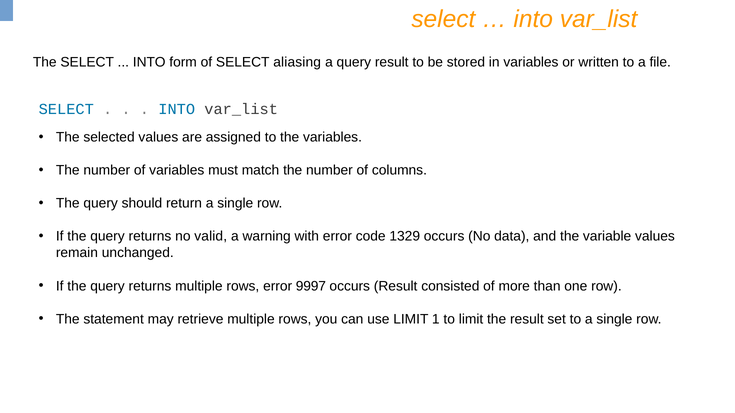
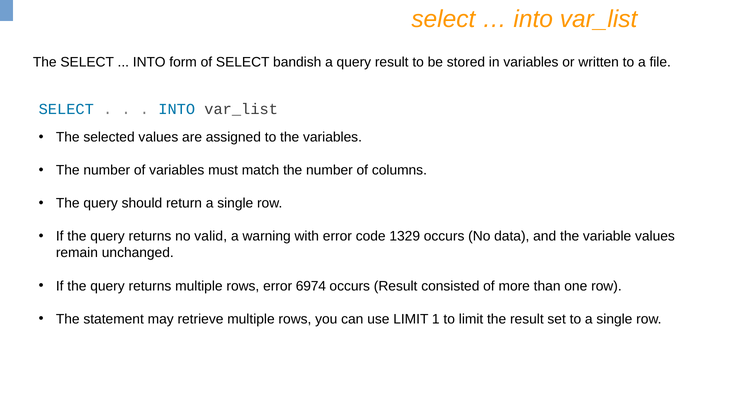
aliasing: aliasing -> bandish
9997: 9997 -> 6974
